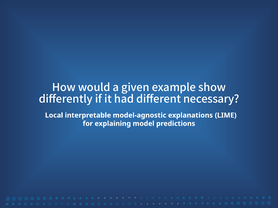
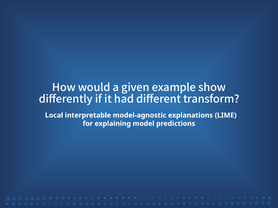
necessary: necessary -> transform
